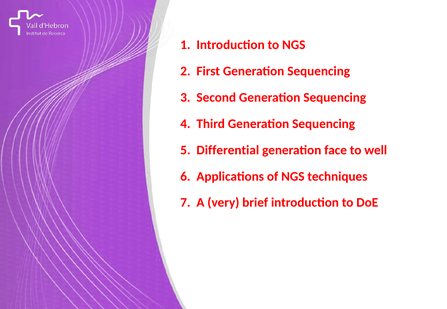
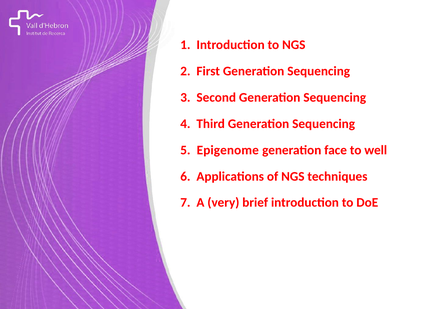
Differential: Differential -> Epigenome
